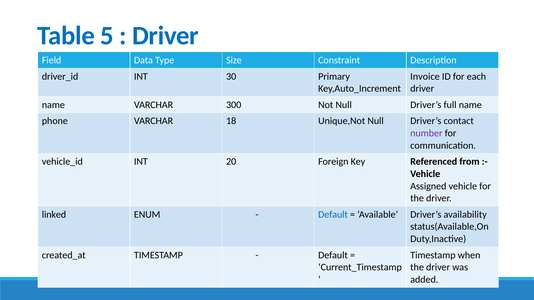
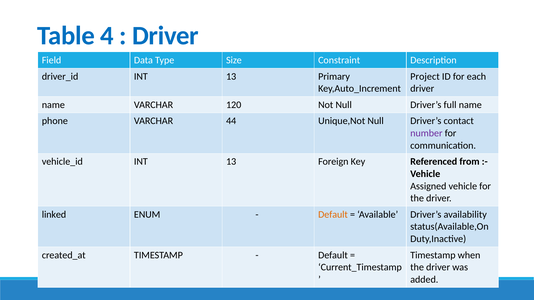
5: 5 -> 4
30 at (231, 76): 30 -> 13
Invoice: Invoice -> Project
300: 300 -> 120
18: 18 -> 44
20 at (231, 162): 20 -> 13
Default at (333, 215) colour: blue -> orange
